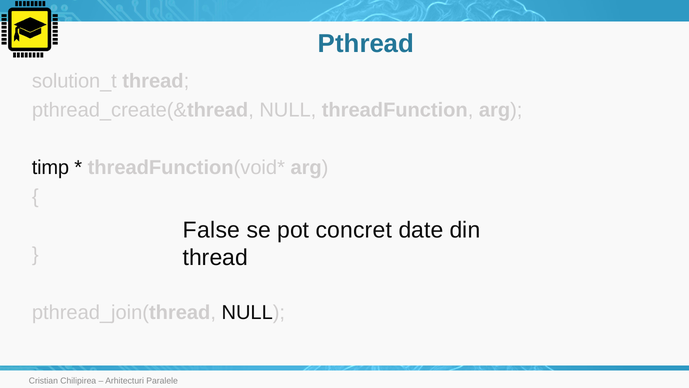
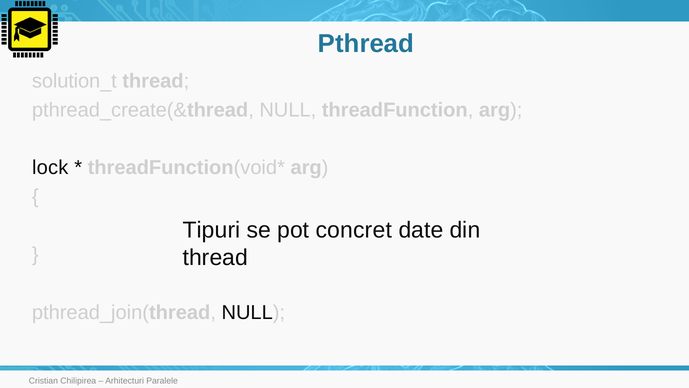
timp: timp -> lock
False: False -> Tipuri
